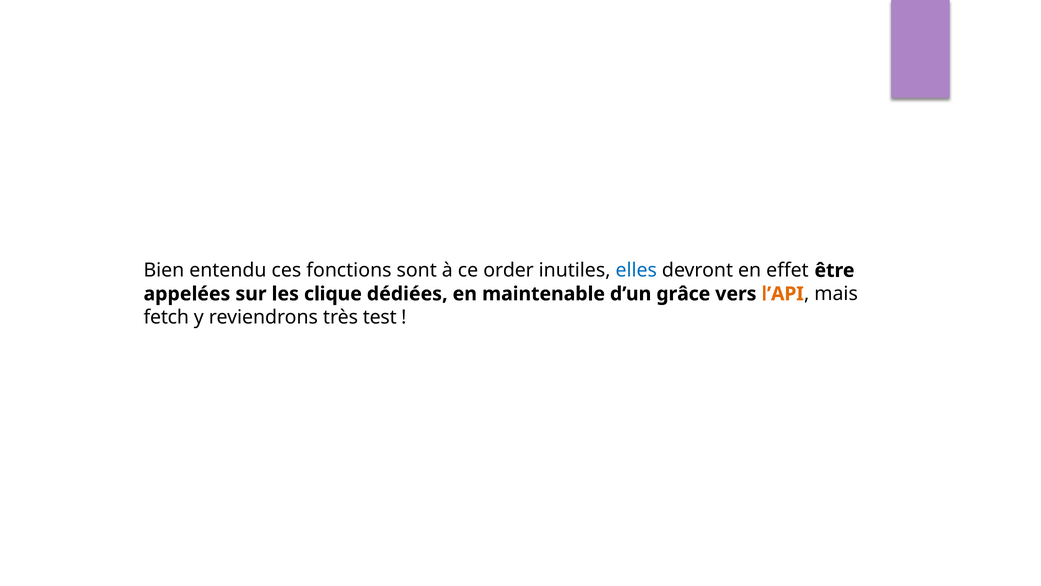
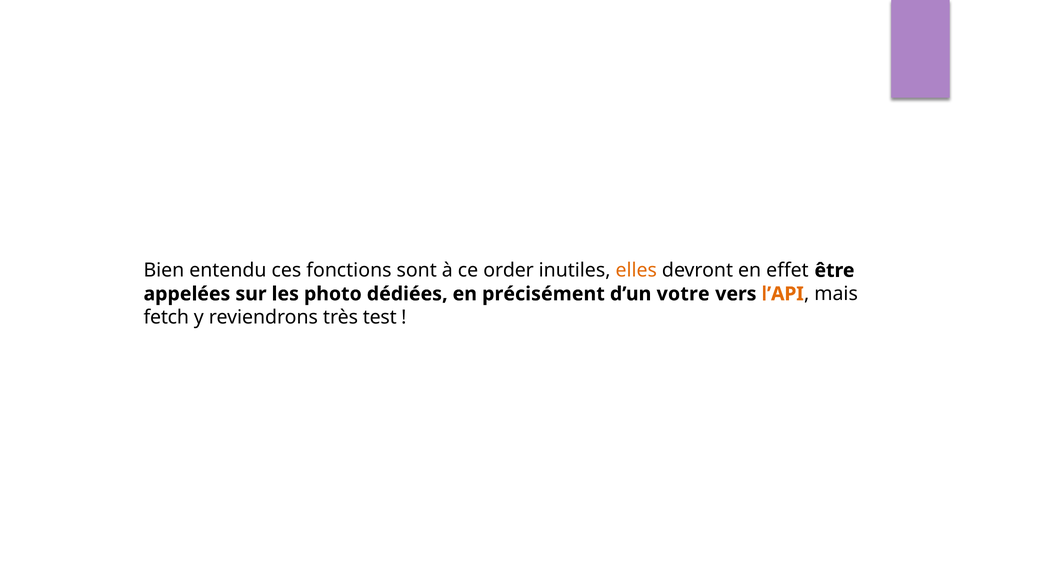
elles colour: blue -> orange
clique: clique -> photo
maintenable: maintenable -> précisément
grâce: grâce -> votre
